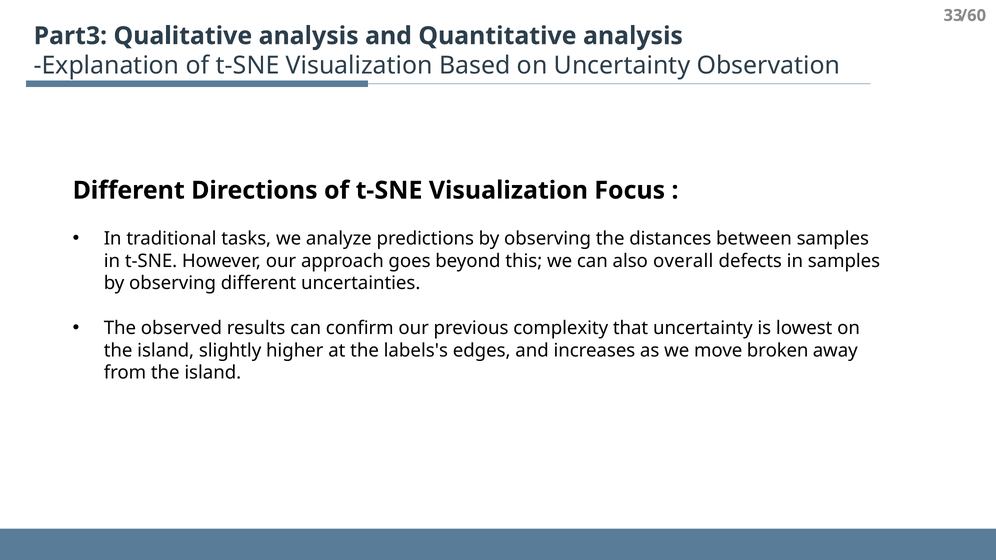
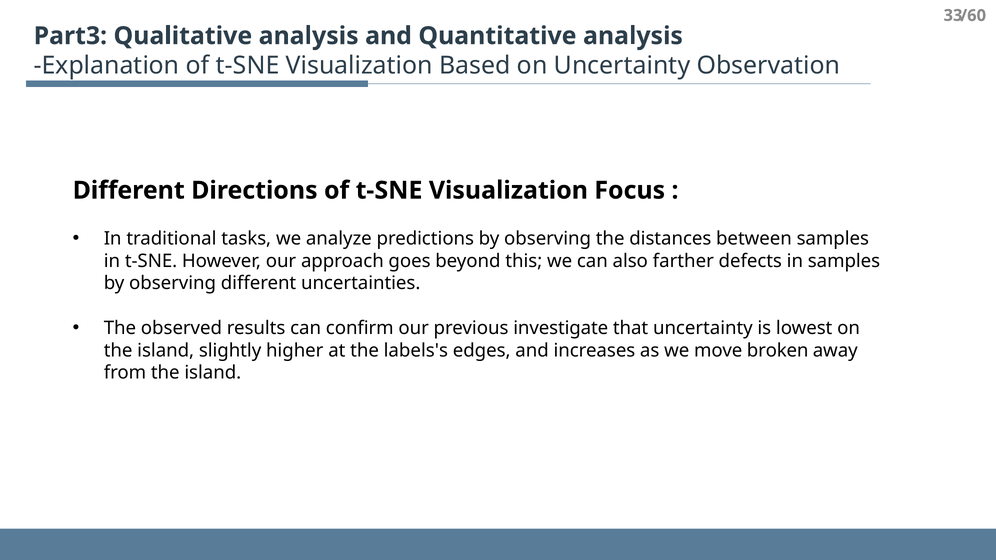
overall: overall -> farther
complexity: complexity -> investigate
